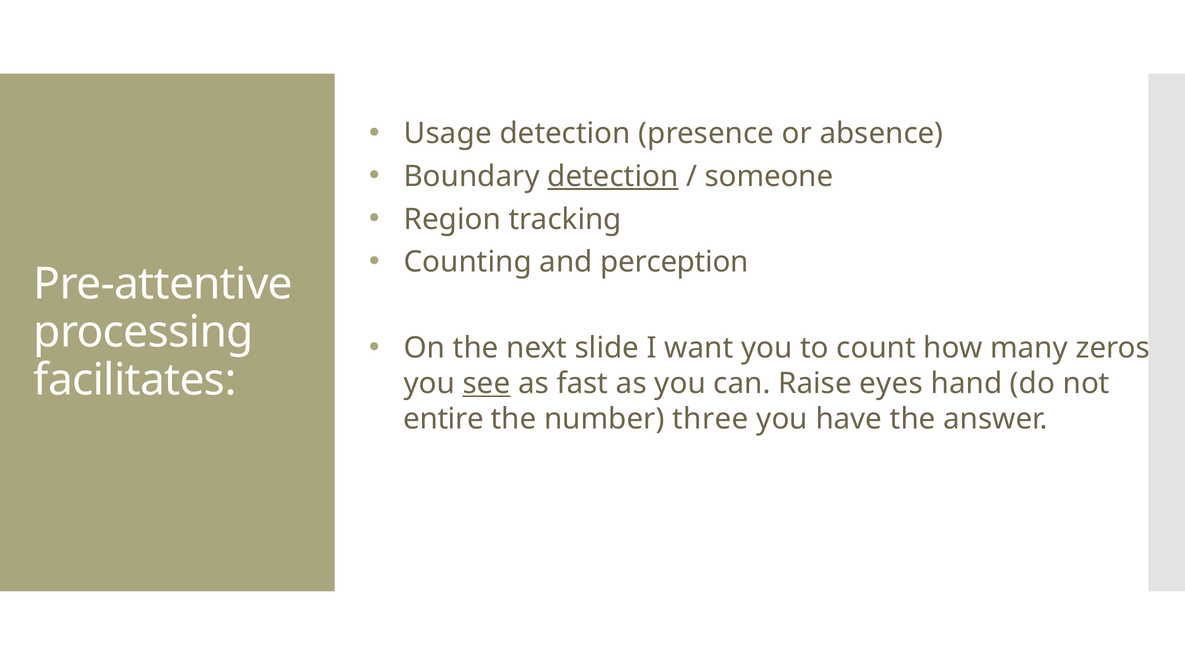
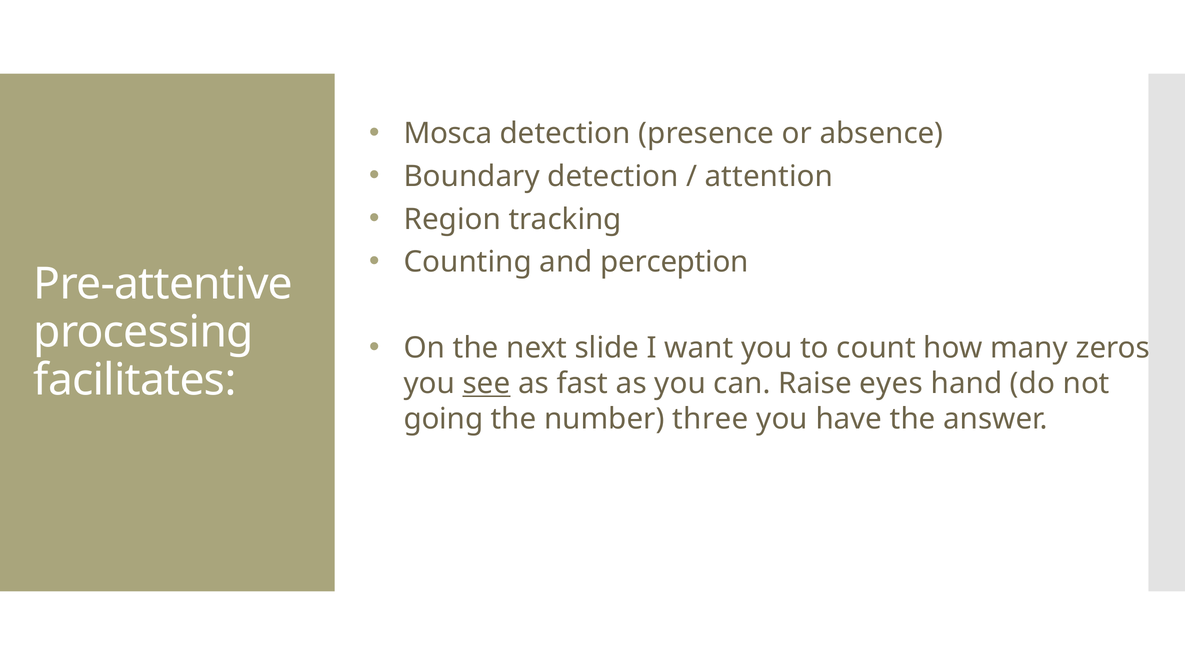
Usage: Usage -> Mosca
detection at (613, 177) underline: present -> none
someone: someone -> attention
entire: entire -> going
